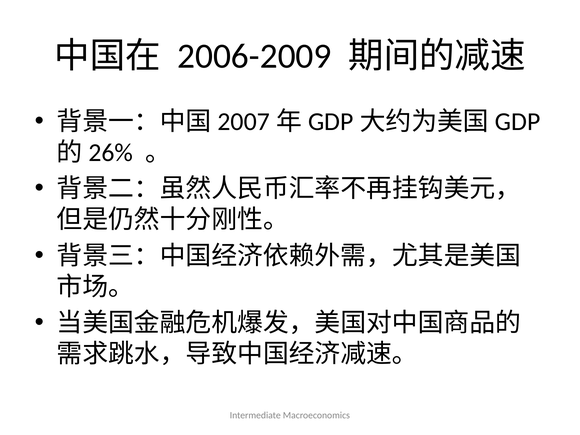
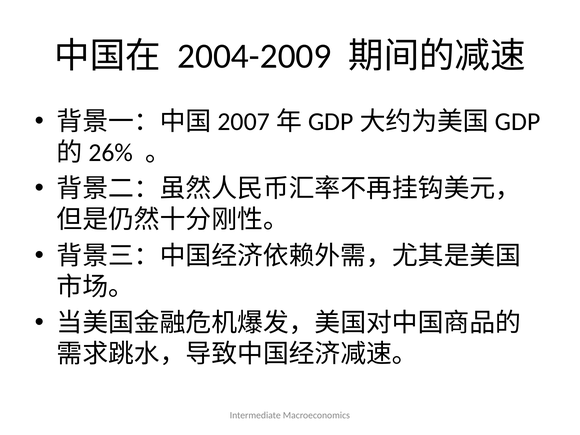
2006-2009: 2006-2009 -> 2004-2009
